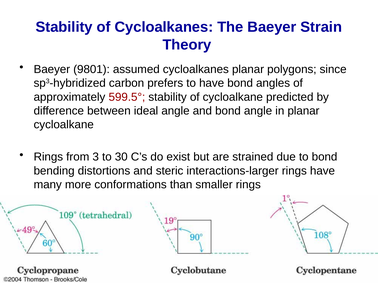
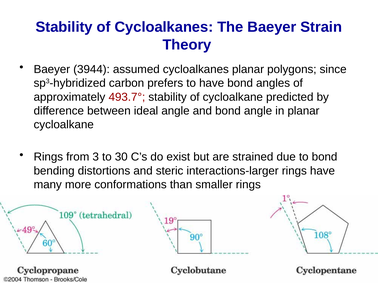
9801: 9801 -> 3944
599.5°: 599.5° -> 493.7°
